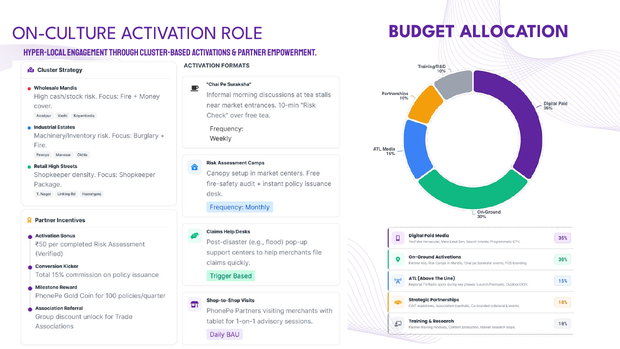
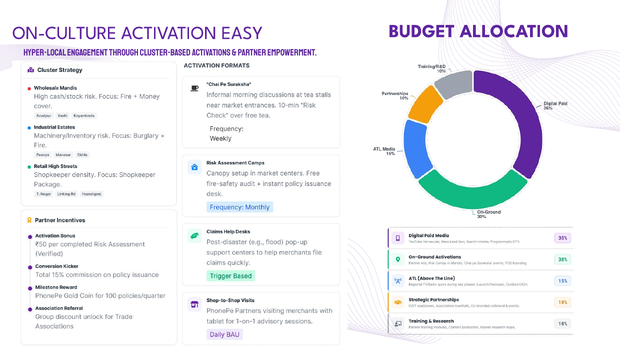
ROLE: ROLE -> EASY
